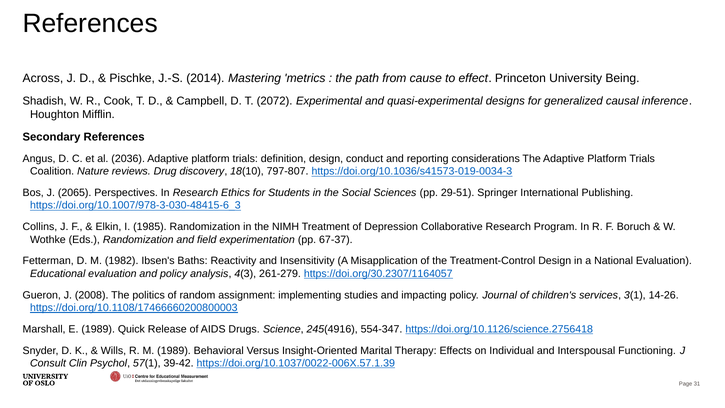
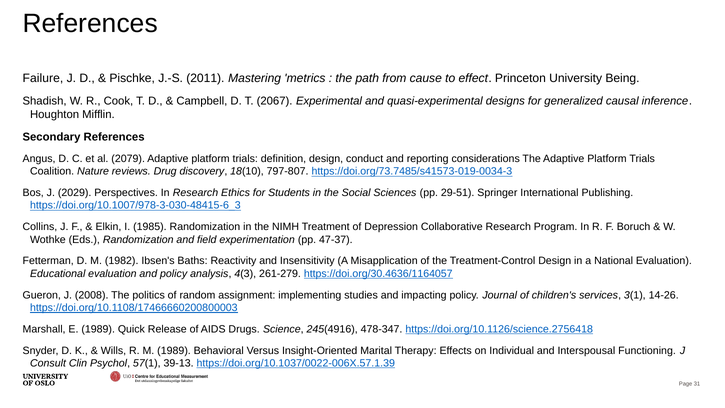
Across: Across -> Failure
2014: 2014 -> 2011
2072: 2072 -> 2067
2036: 2036 -> 2079
https://doi.org/10.1036/s41573-019-0034-3: https://doi.org/10.1036/s41573-019-0034-3 -> https://doi.org/73.7485/s41573-019-0034-3
2065: 2065 -> 2029
67-37: 67-37 -> 47-37
https://doi.org/30.2307/1164057: https://doi.org/30.2307/1164057 -> https://doi.org/30.4636/1164057
554-347: 554-347 -> 478-347
39-42: 39-42 -> 39-13
